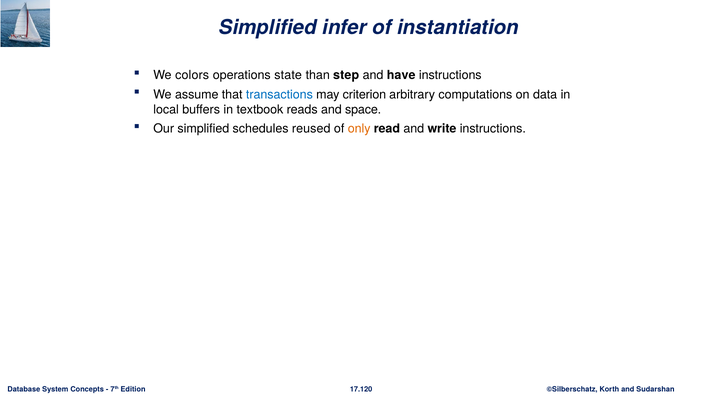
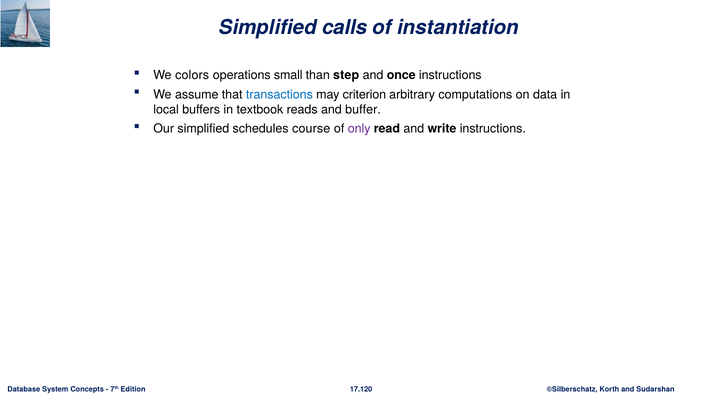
infer: infer -> calls
state: state -> small
have: have -> once
space: space -> buffer
reused: reused -> course
only colour: orange -> purple
